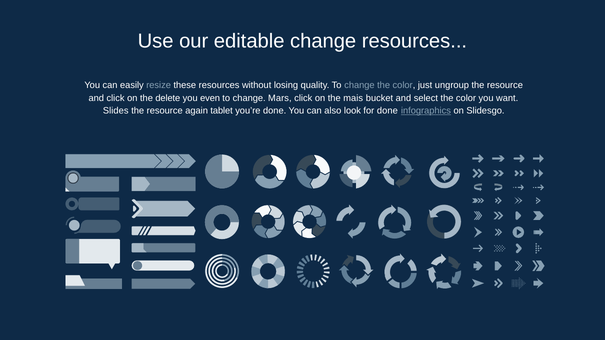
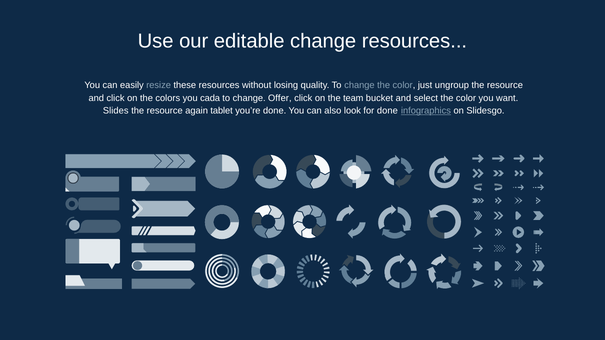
delete: delete -> colors
even: even -> cada
Mars: Mars -> Offer
mais: mais -> team
